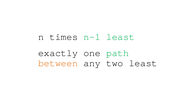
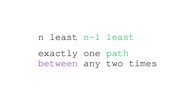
n times: times -> least
between colour: orange -> purple
two least: least -> times
